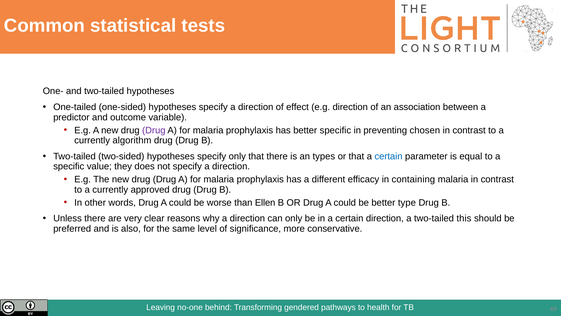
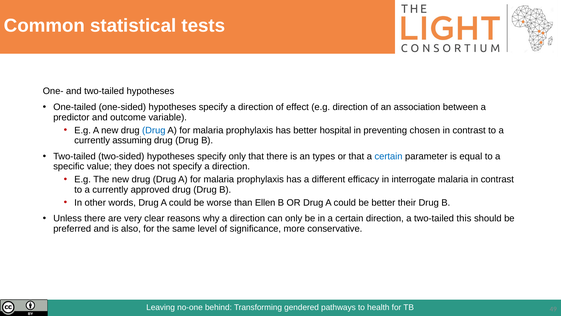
Drug at (154, 130) colour: purple -> blue
better specific: specific -> hospital
algorithm: algorithm -> assuming
containing: containing -> interrogate
type: type -> their
